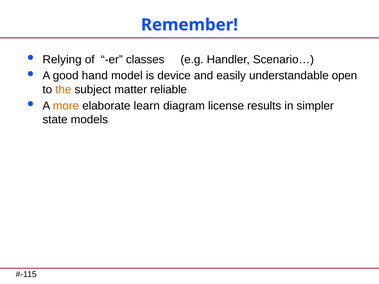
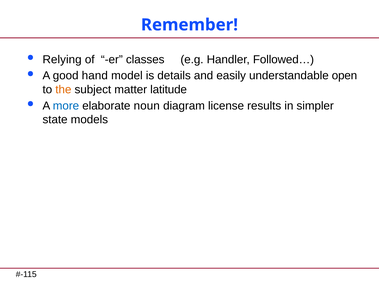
Scenario…: Scenario… -> Followed…
device: device -> details
reliable: reliable -> latitude
more colour: orange -> blue
learn: learn -> noun
